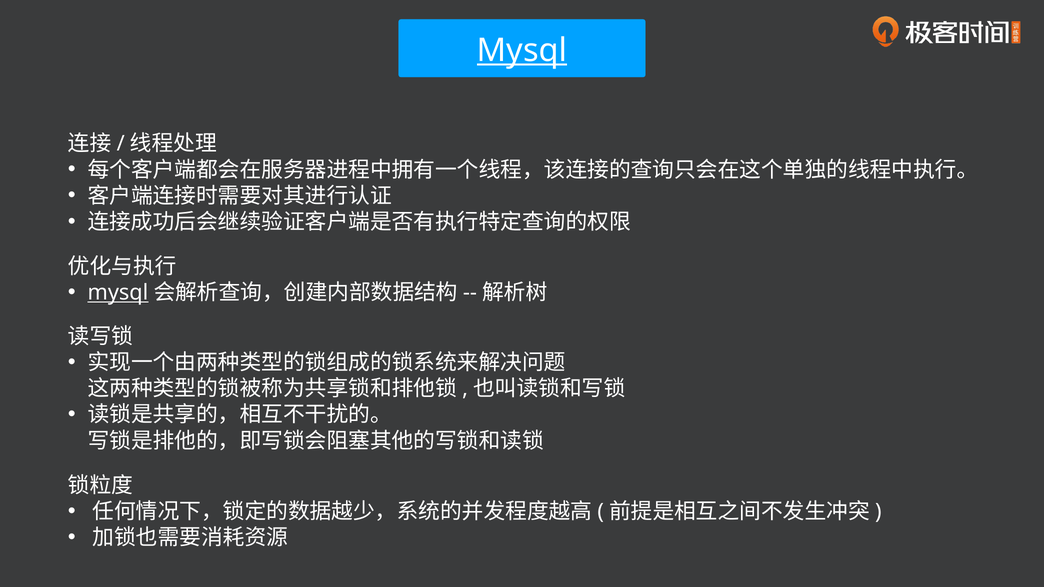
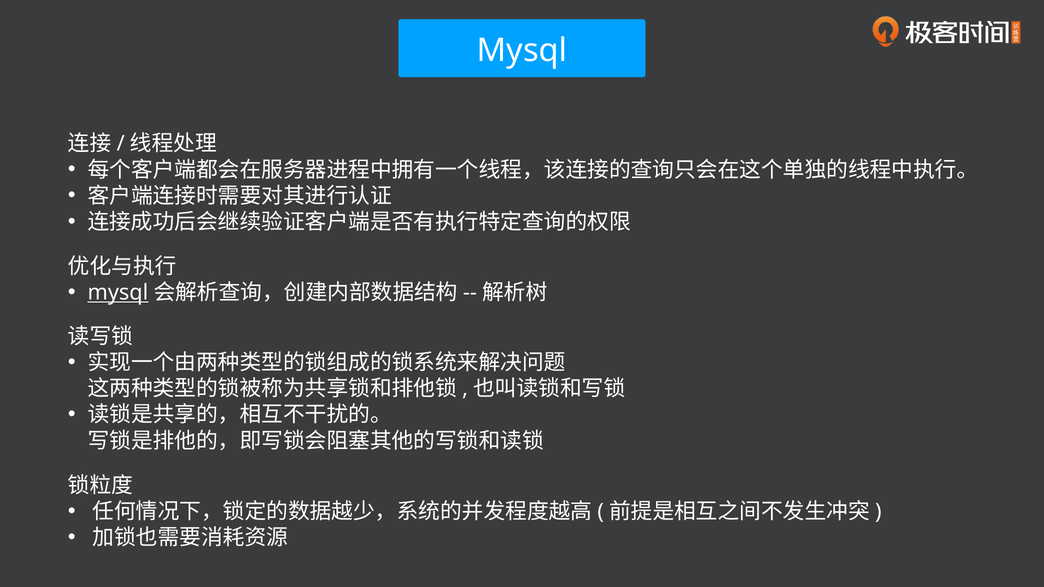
Mysql at (522, 51) underline: present -> none
